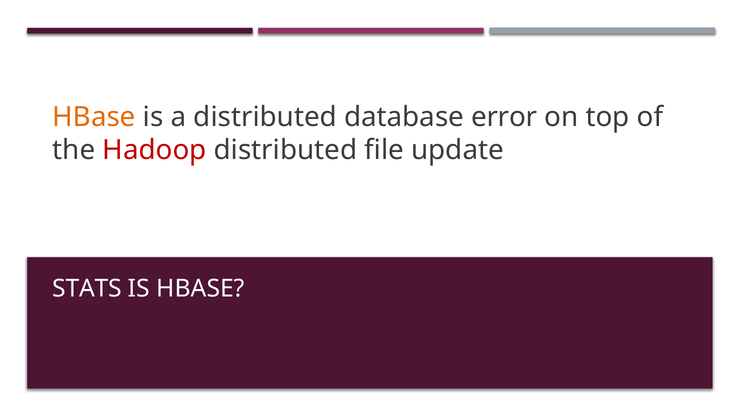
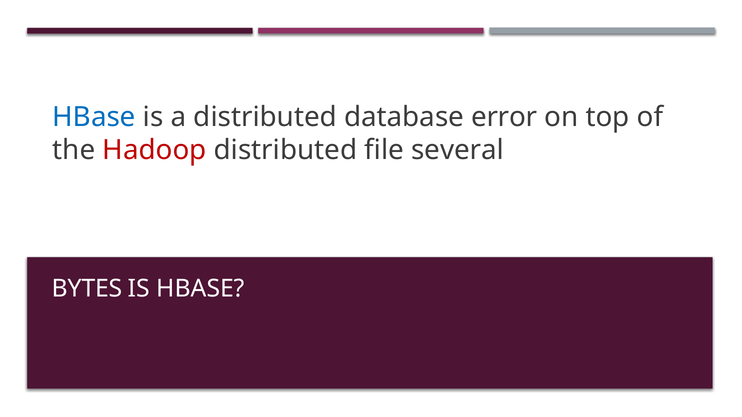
HBase at (94, 117) colour: orange -> blue
update: update -> several
STATS: STATS -> BYTES
